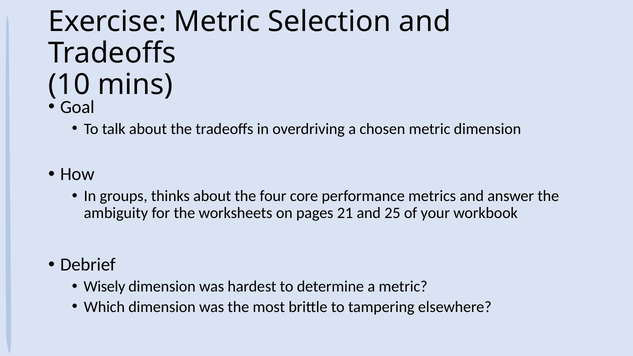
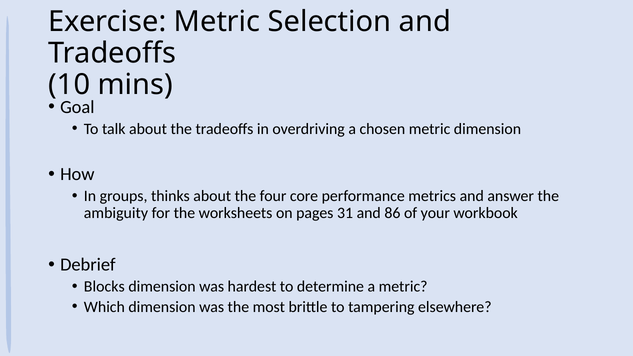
21: 21 -> 31
25: 25 -> 86
Wisely: Wisely -> Blocks
